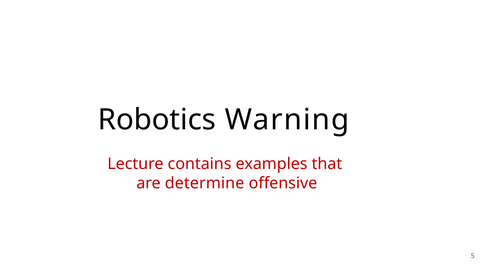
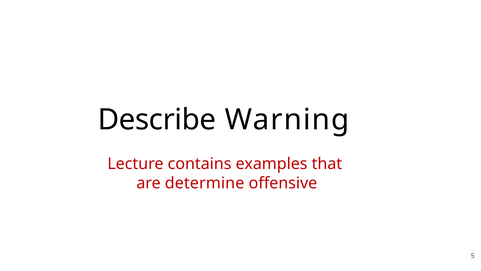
Robotics: Robotics -> Describe
